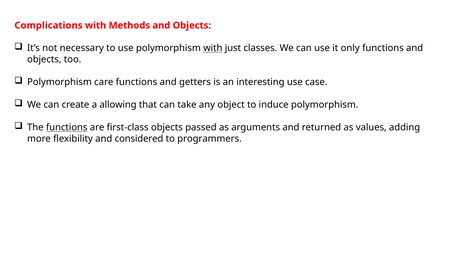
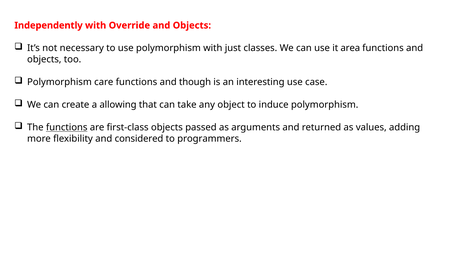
Complications: Complications -> Independently
Methods: Methods -> Override
with at (213, 48) underline: present -> none
only: only -> area
getters: getters -> though
